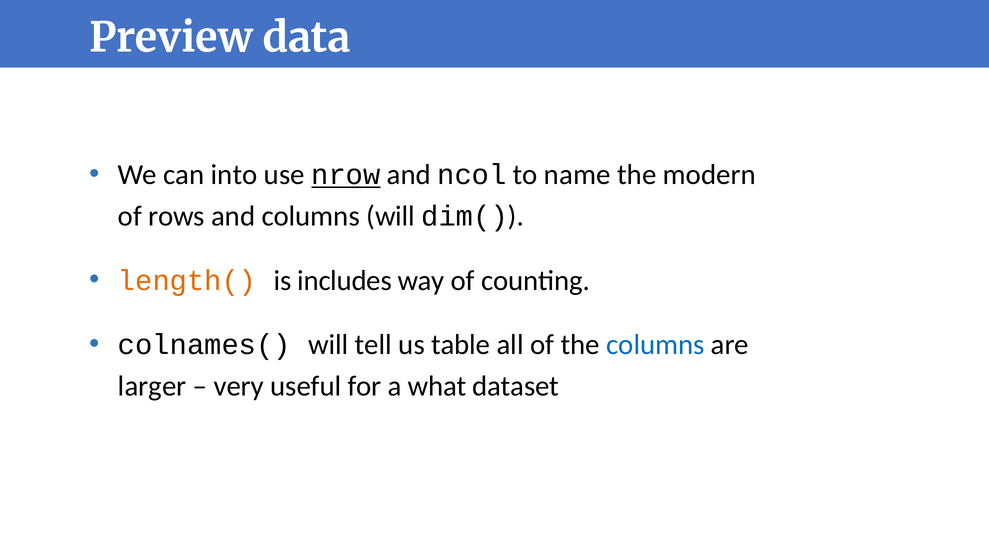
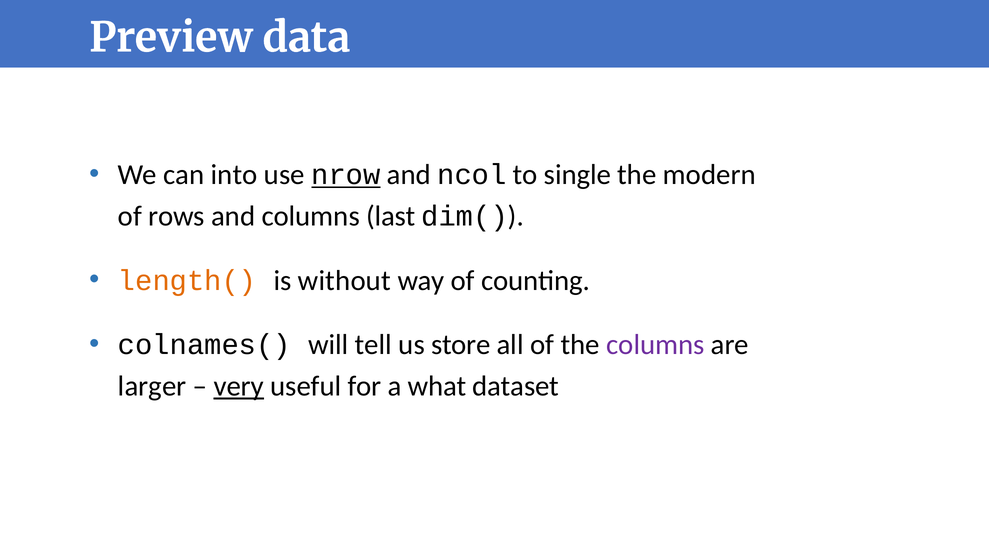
name: name -> single
columns will: will -> last
includes: includes -> without
table: table -> store
columns at (655, 344) colour: blue -> purple
very underline: none -> present
